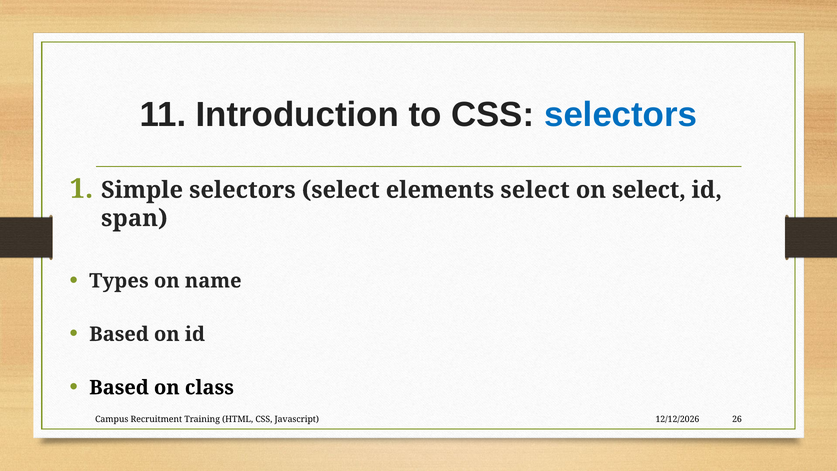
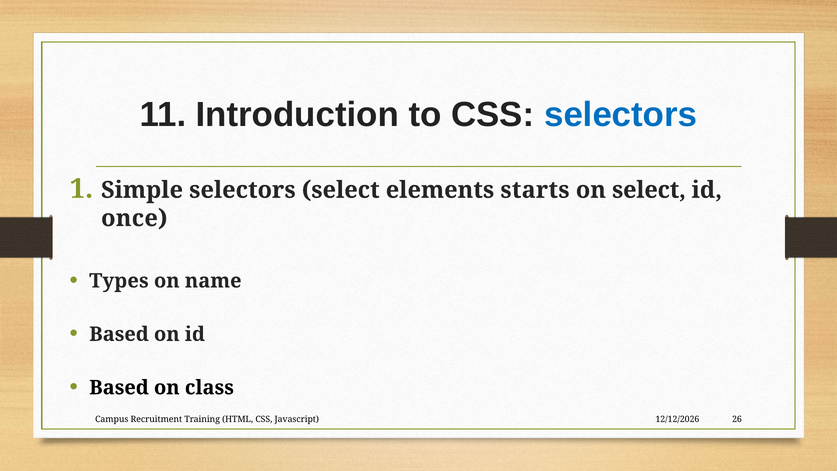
elements select: select -> starts
span: span -> once
